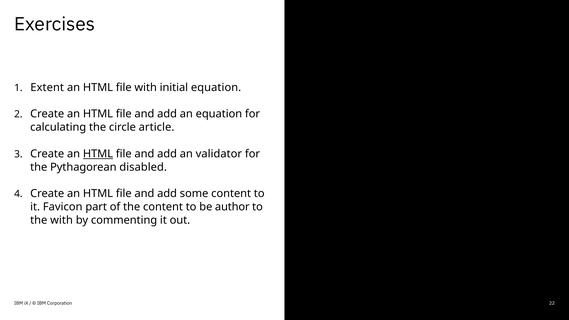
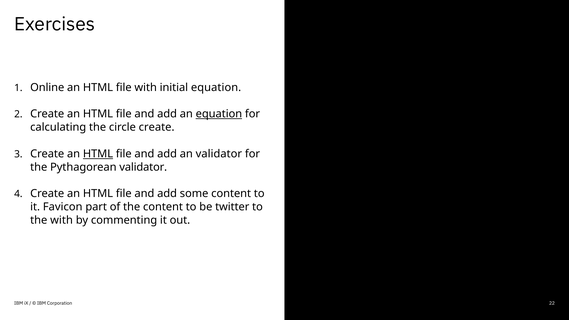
Extent: Extent -> Online
equation at (219, 114) underline: none -> present
circle article: article -> create
Pythagorean disabled: disabled -> validator
author: author -> twitter
